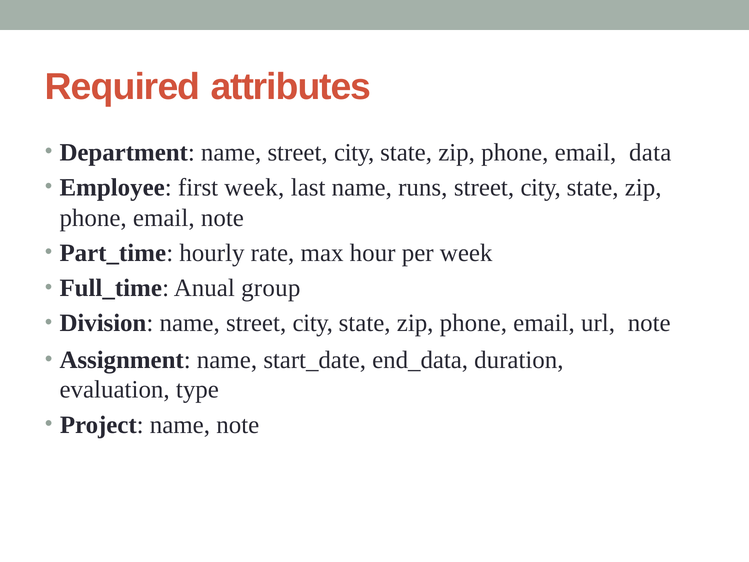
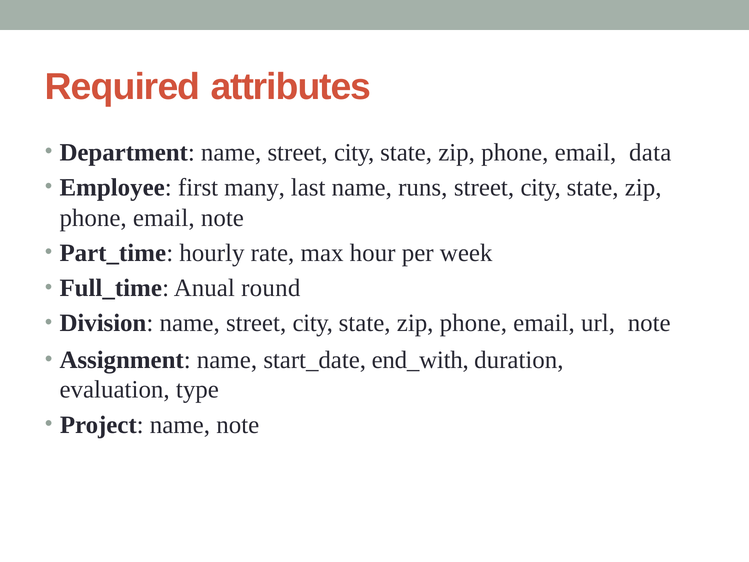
first week: week -> many
group: group -> round
end_data: end_data -> end_with
